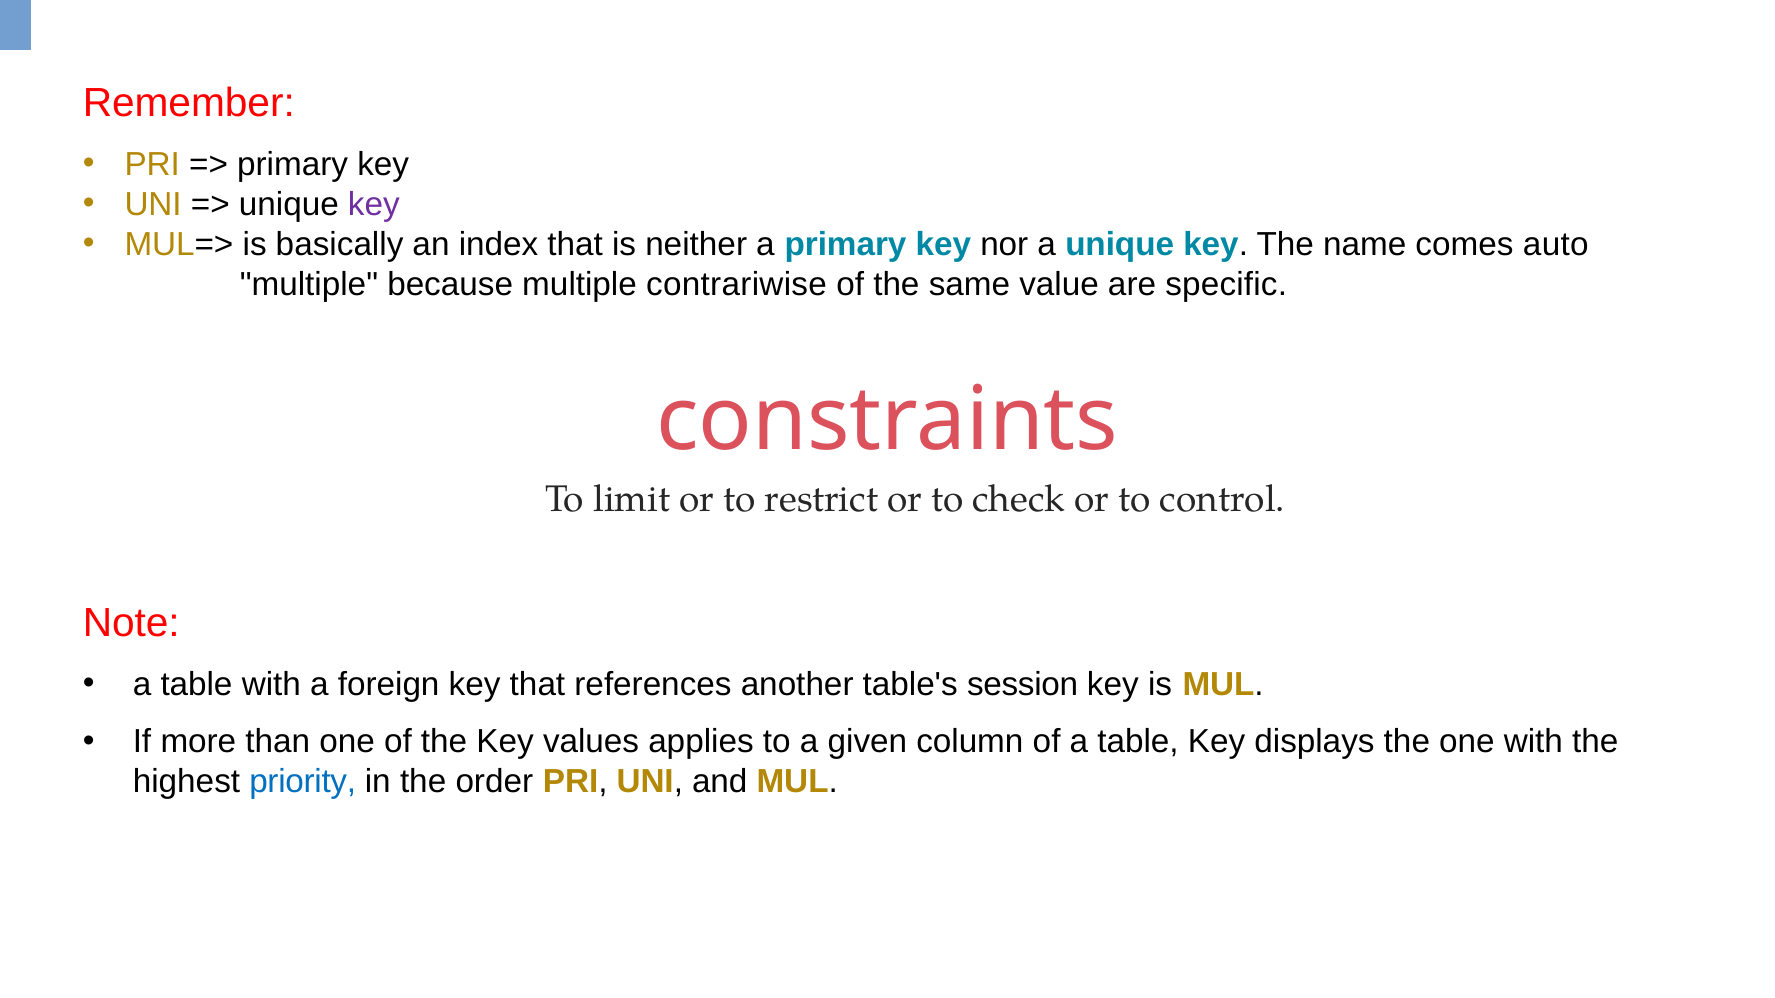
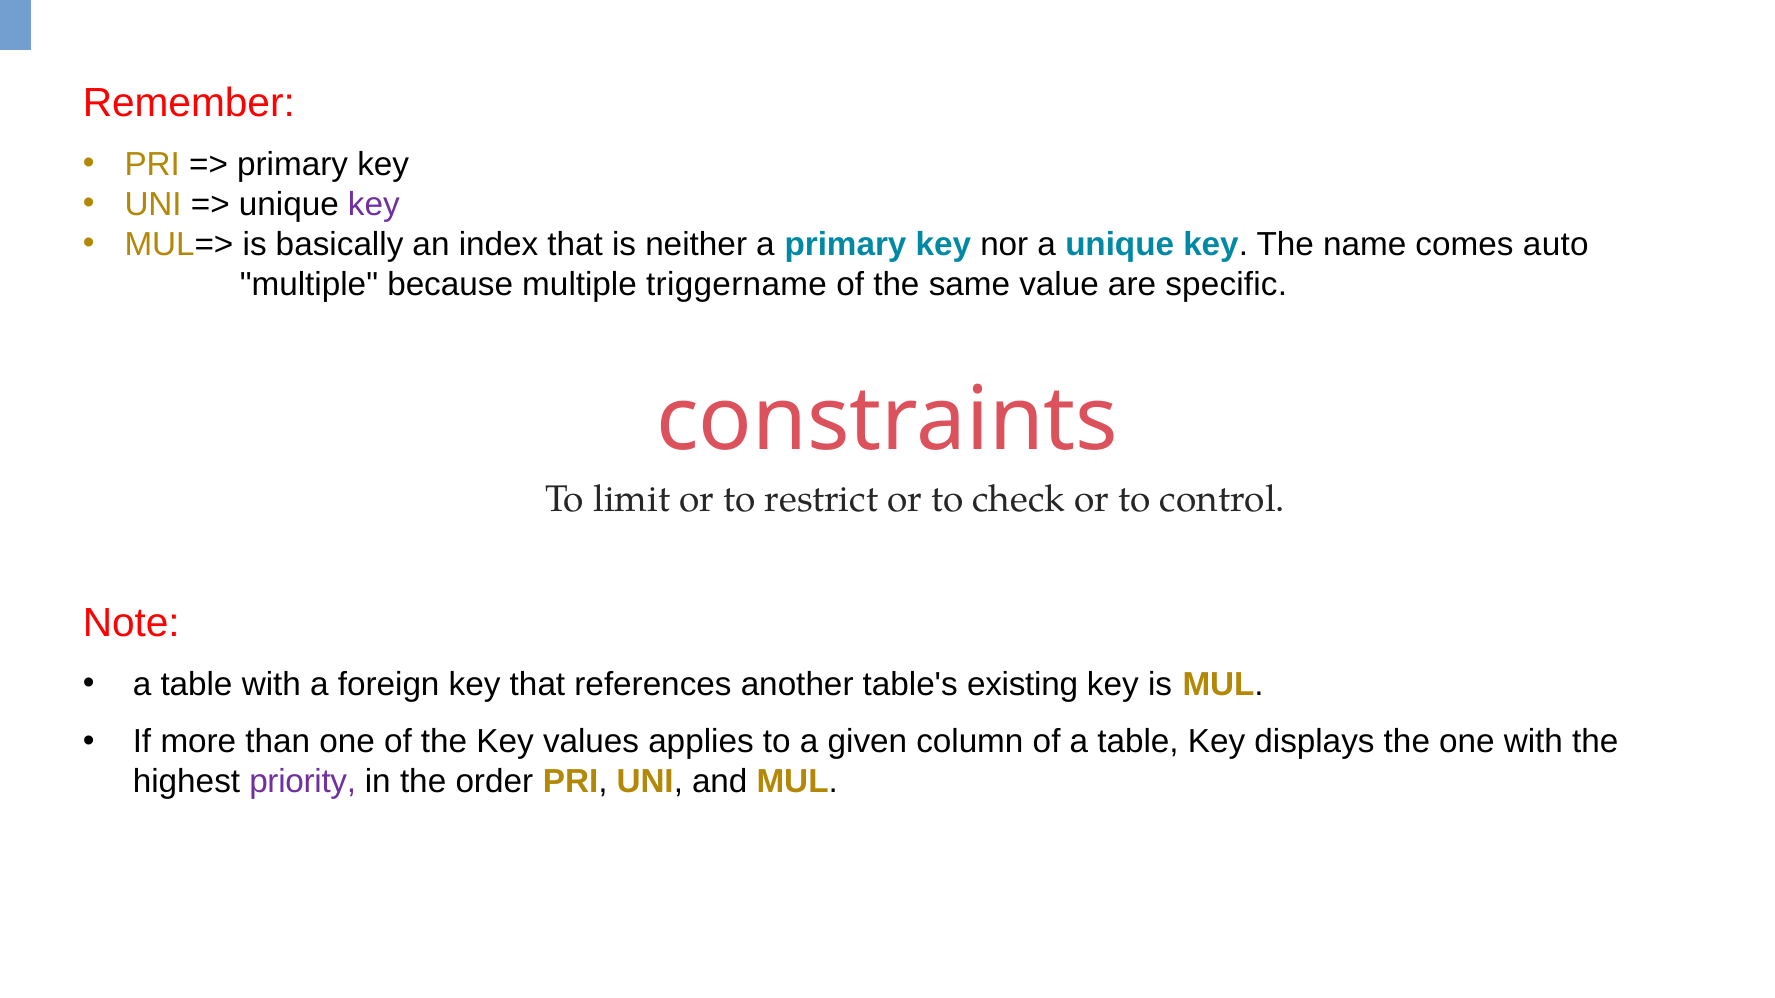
contrariwise: contrariwise -> triggername
session: session -> existing
priority colour: blue -> purple
